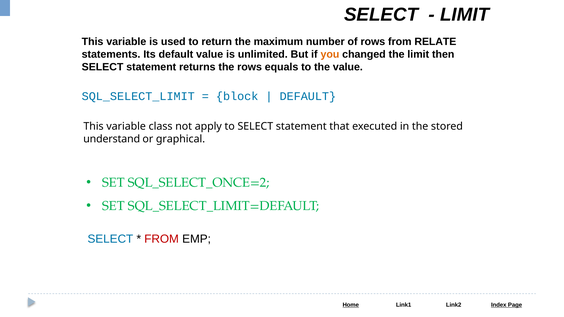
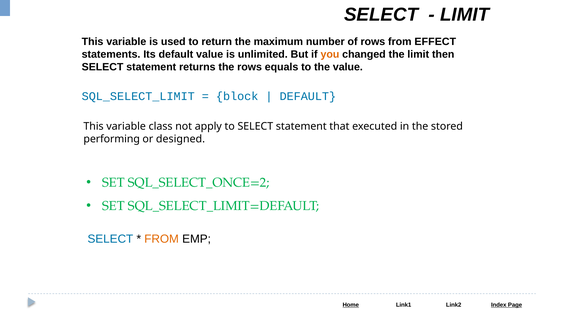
RELATE: RELATE -> EFFECT
understand: understand -> performing
graphical: graphical -> designed
FROM at (162, 239) colour: red -> orange
